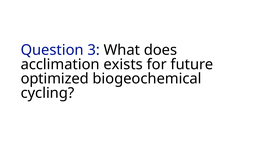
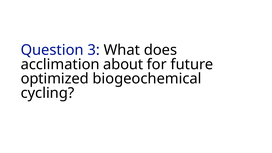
exists: exists -> about
